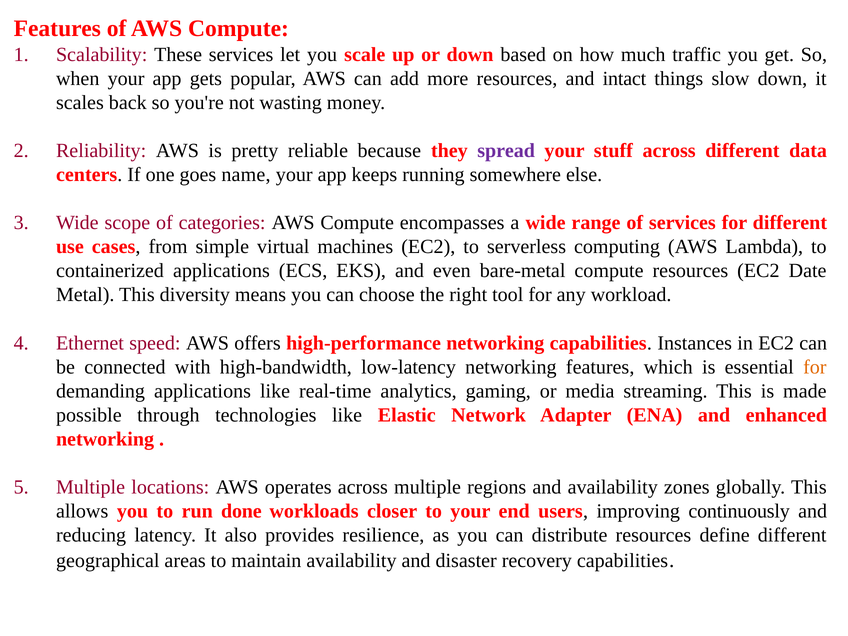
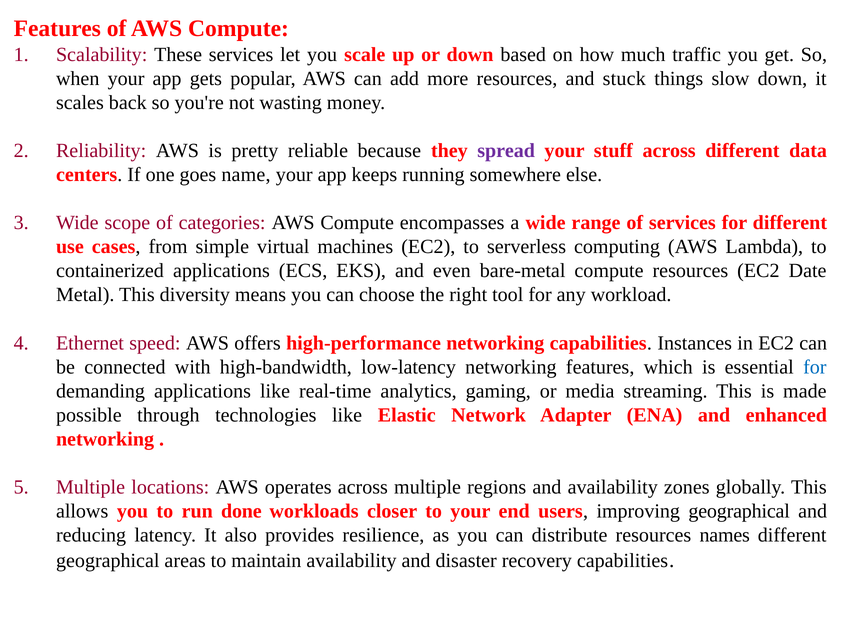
intact: intact -> stuck
for at (815, 367) colour: orange -> blue
improving continuously: continuously -> geographical
define: define -> names
